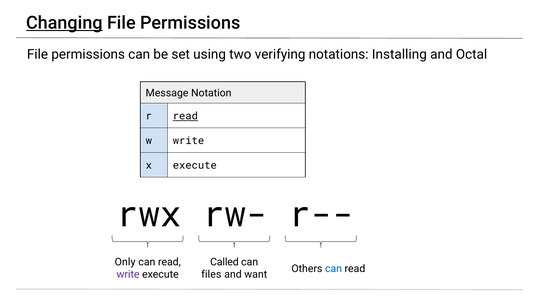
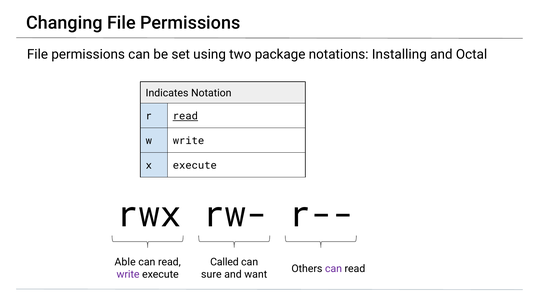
Changing underline: present -> none
verifying: verifying -> package
Message: Message -> Indicates
Only: Only -> Able
can at (333, 269) colour: blue -> purple
files: files -> sure
